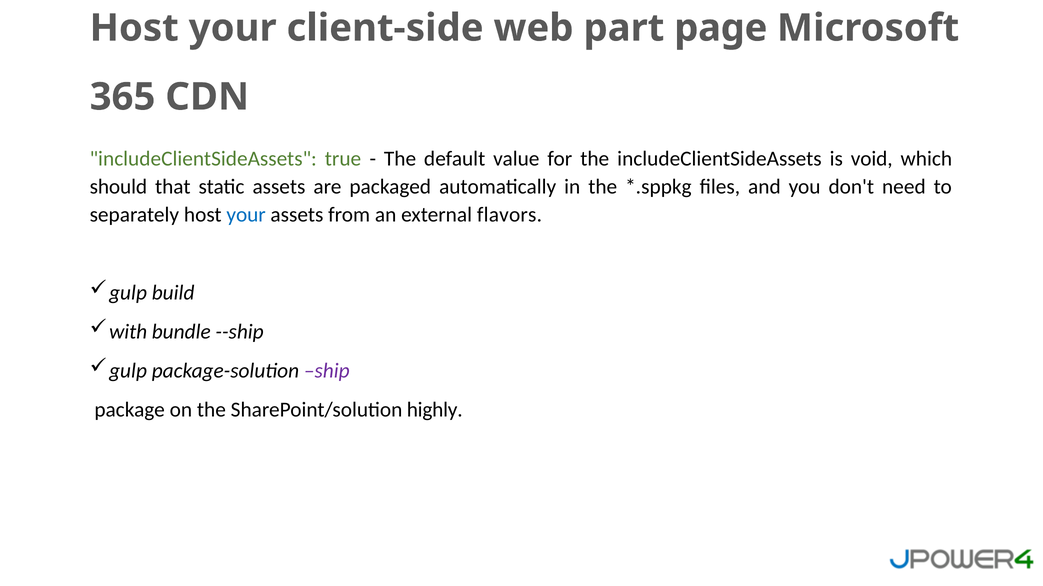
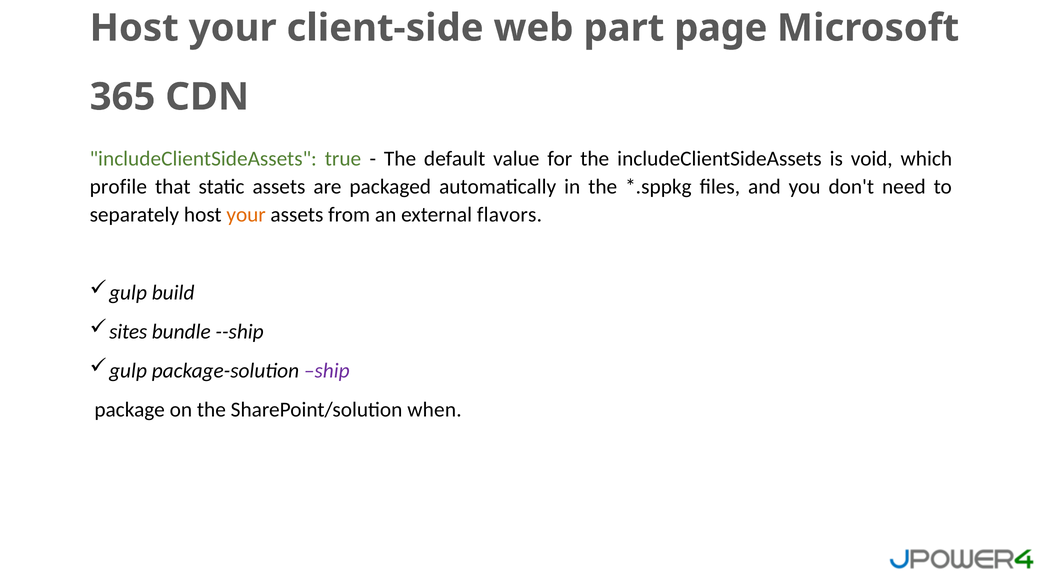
should: should -> profile
your at (246, 215) colour: blue -> orange
with: with -> sites
highly: highly -> when
